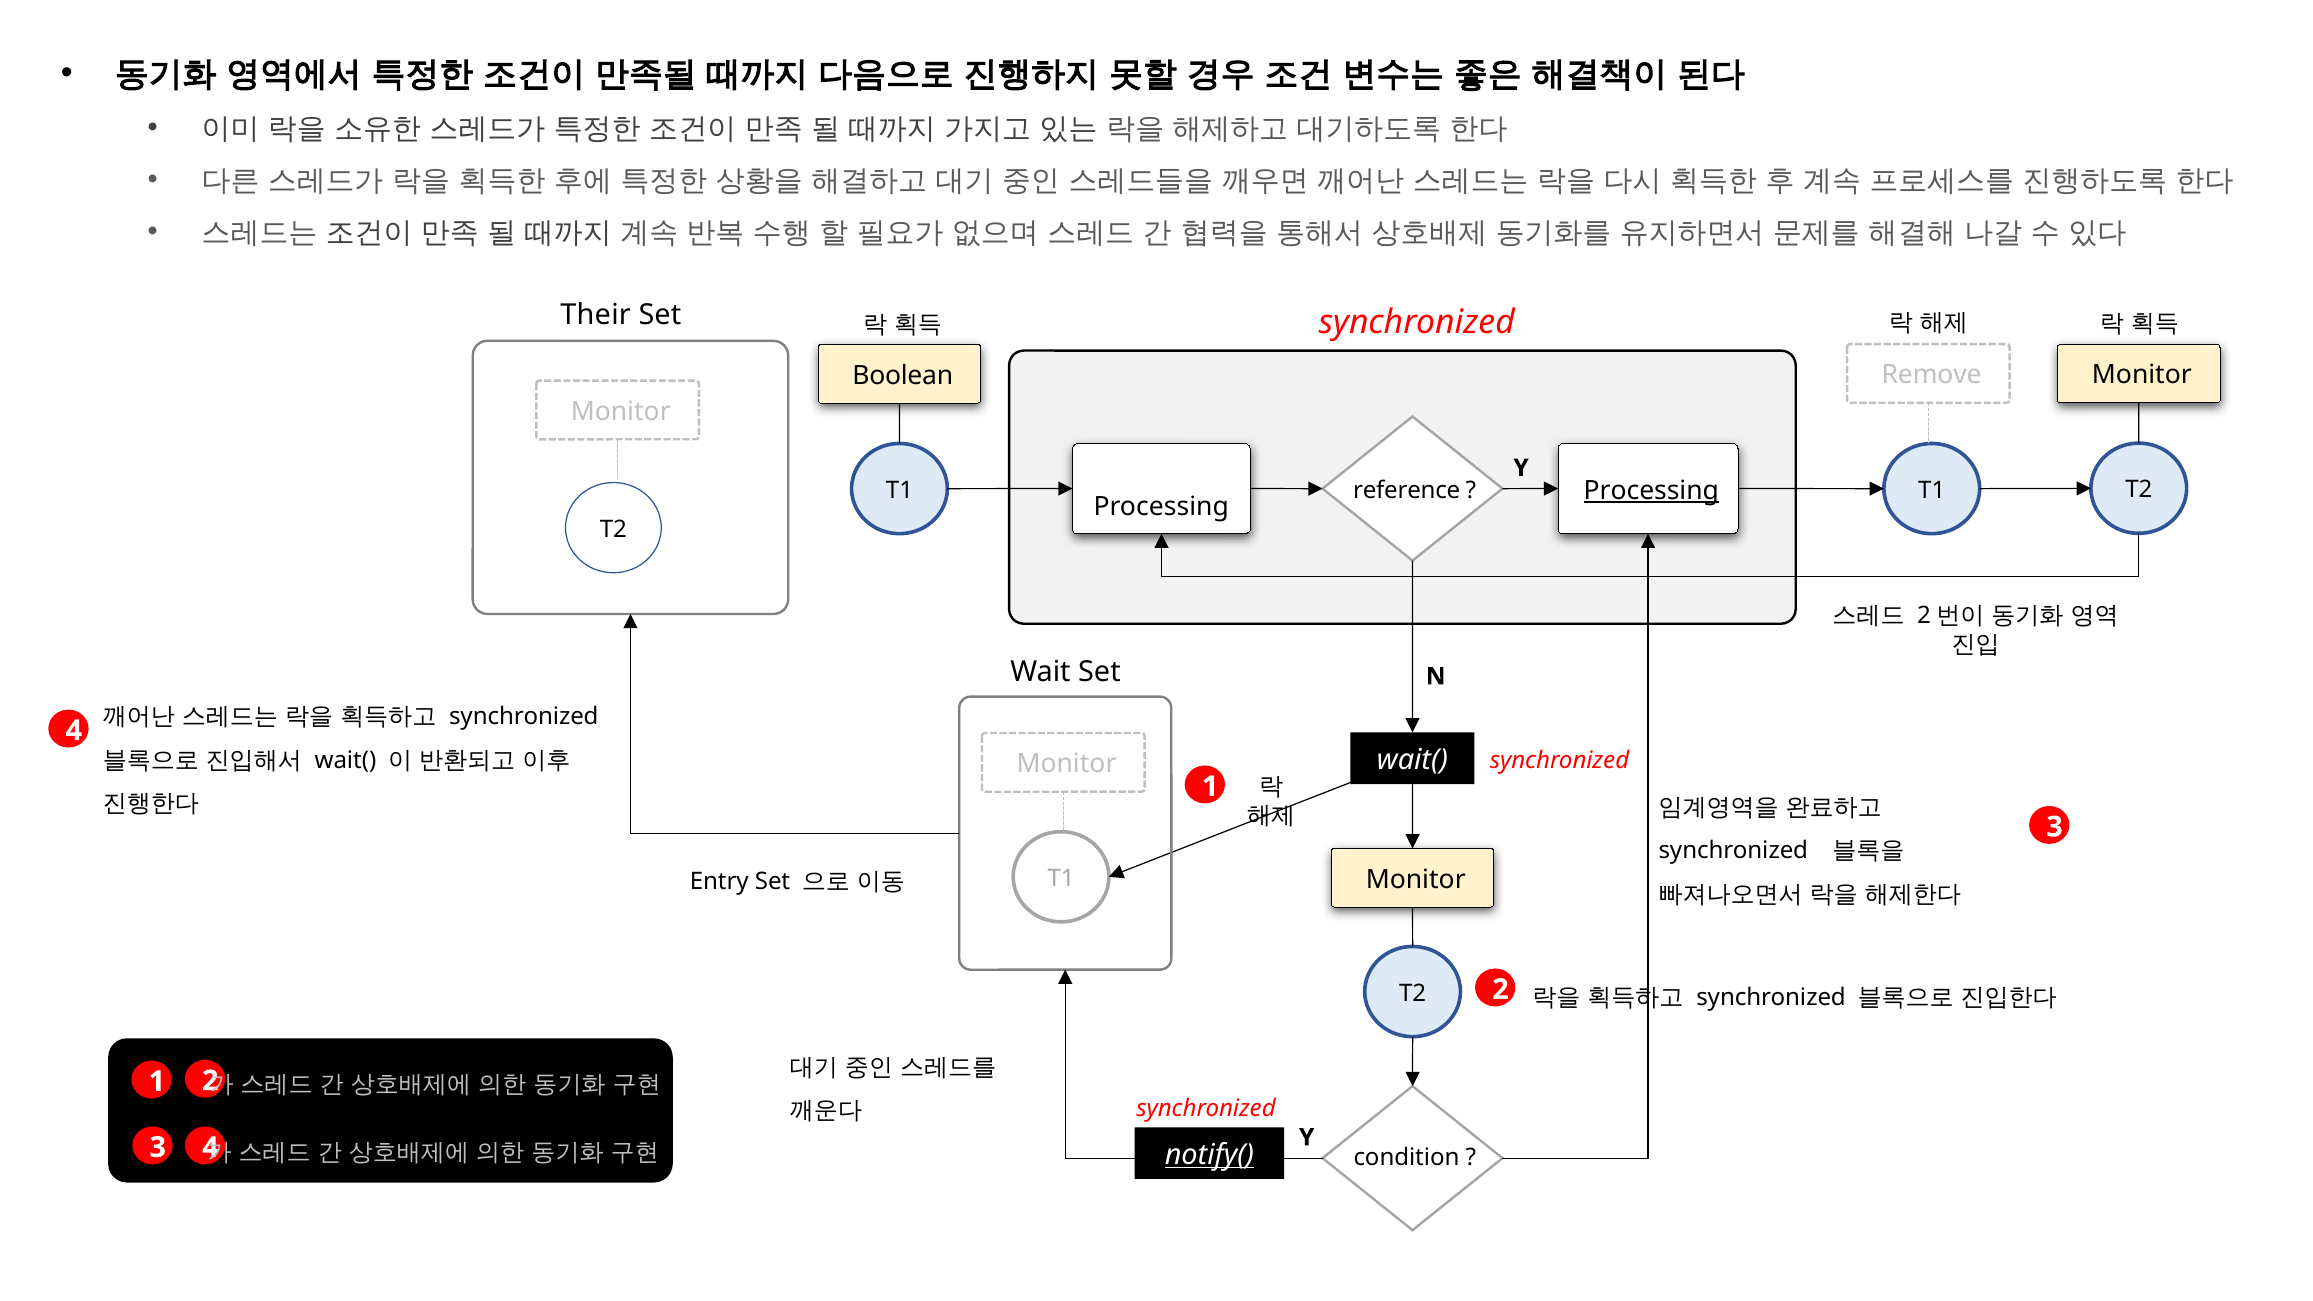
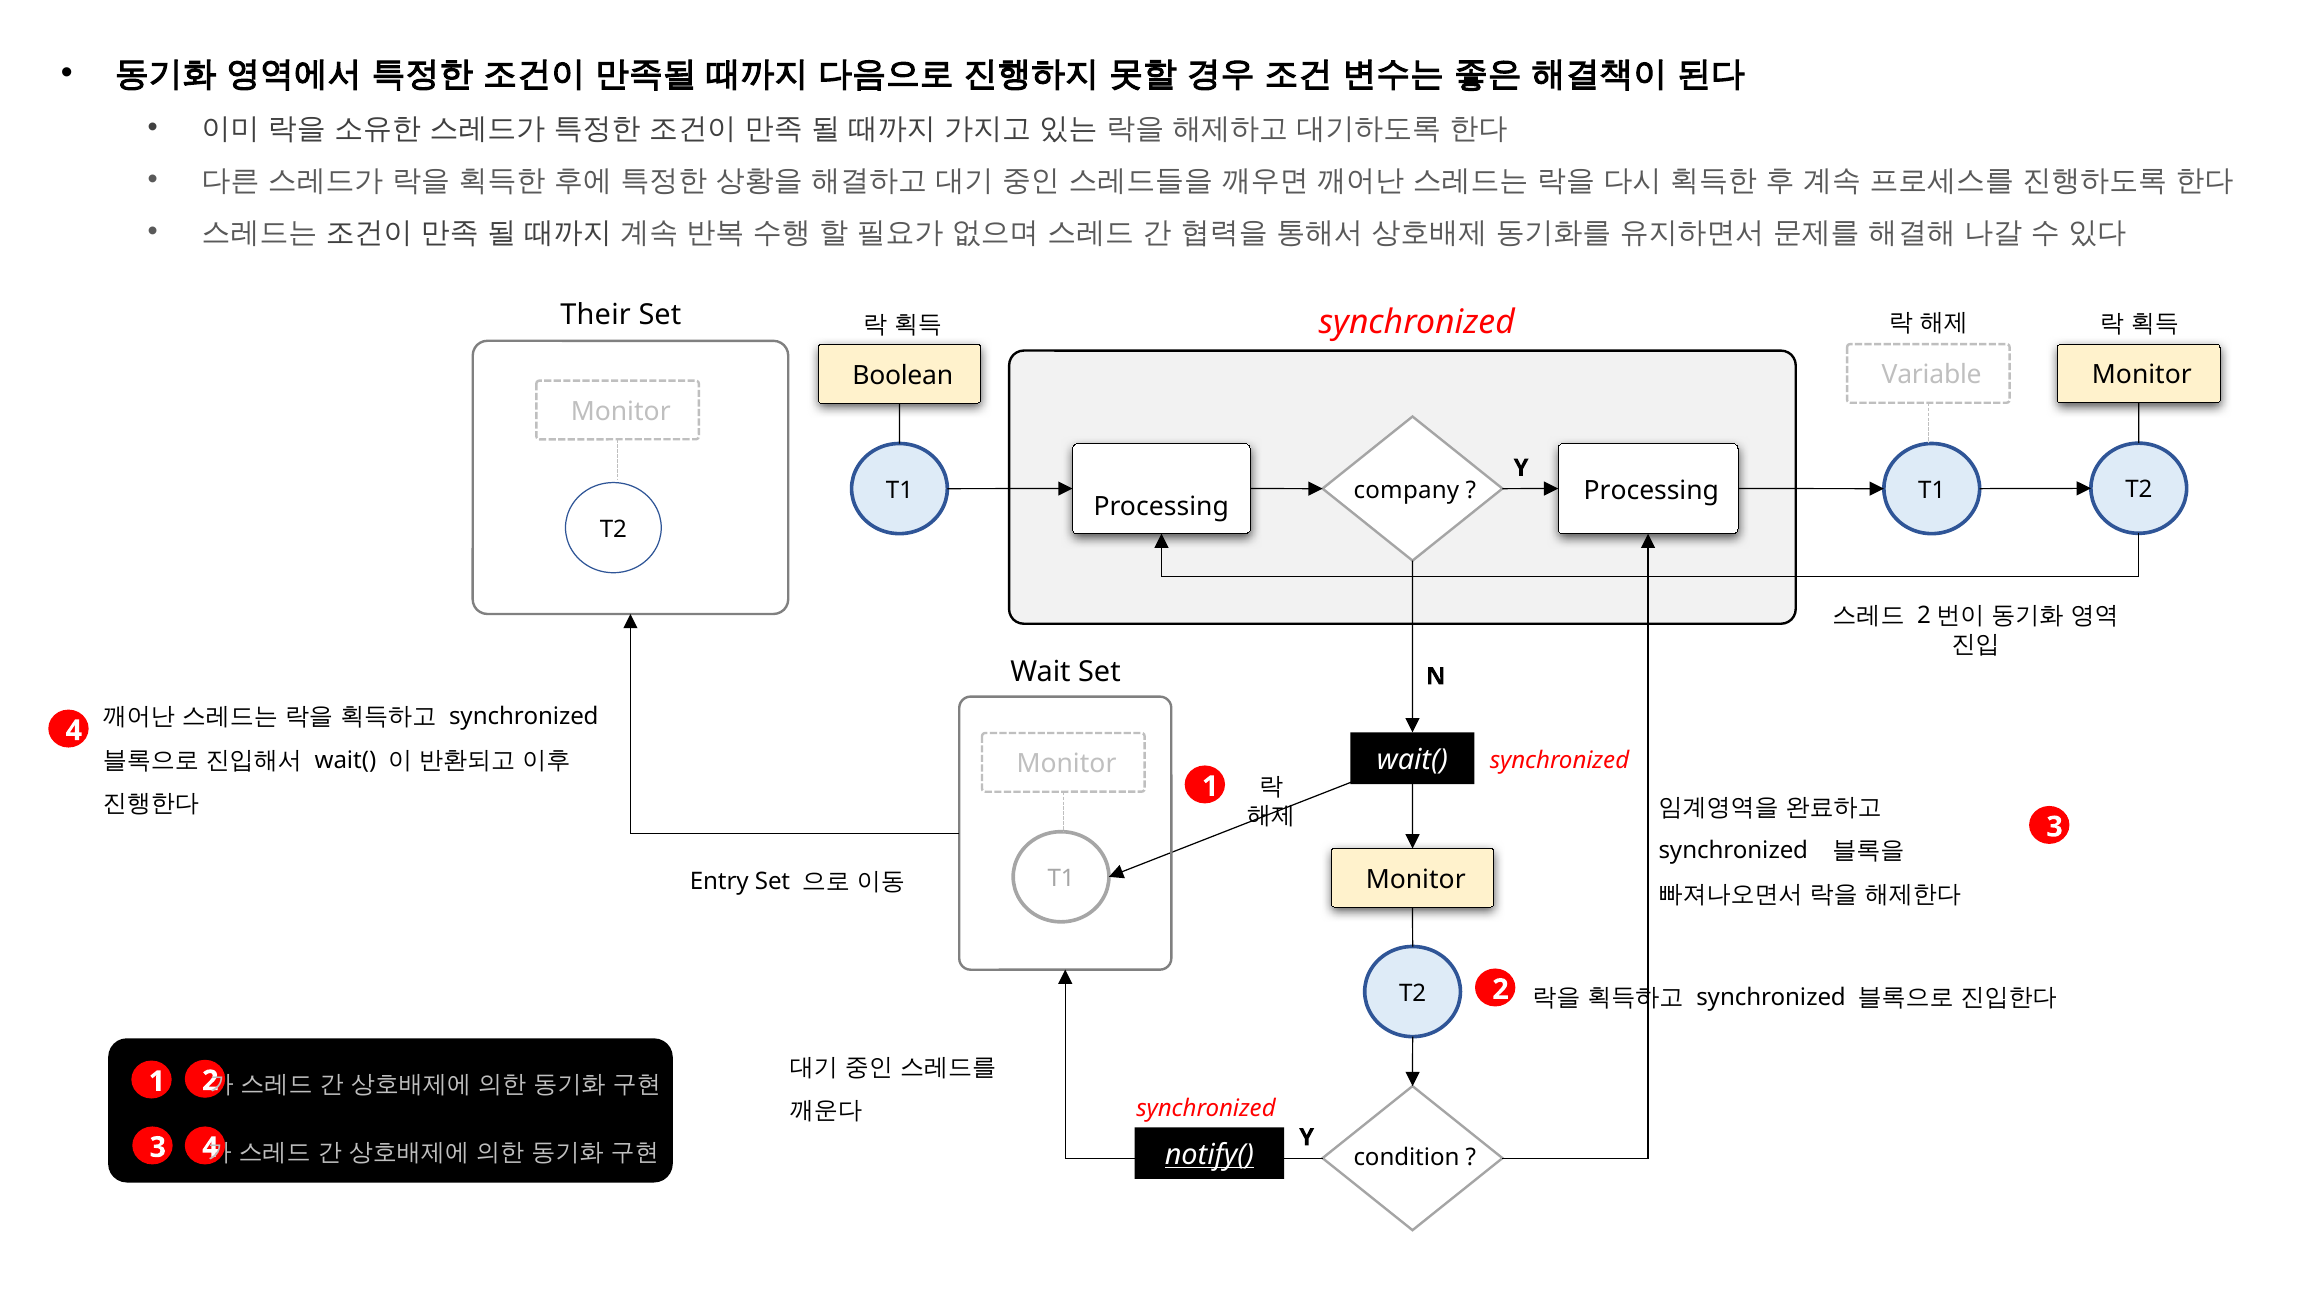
Remove: Remove -> Variable
reference: reference -> company
Processing at (1651, 490) underline: present -> none
